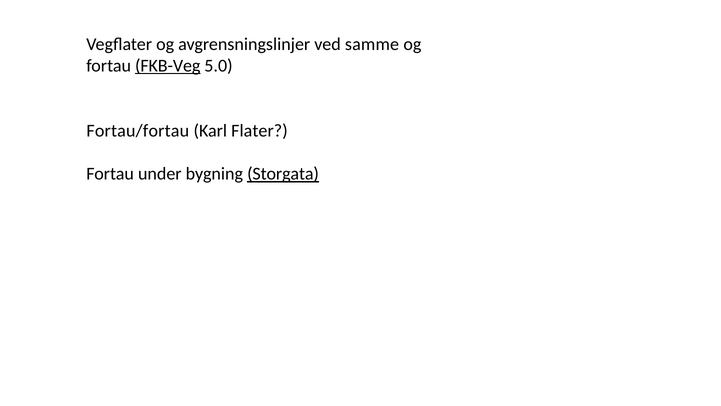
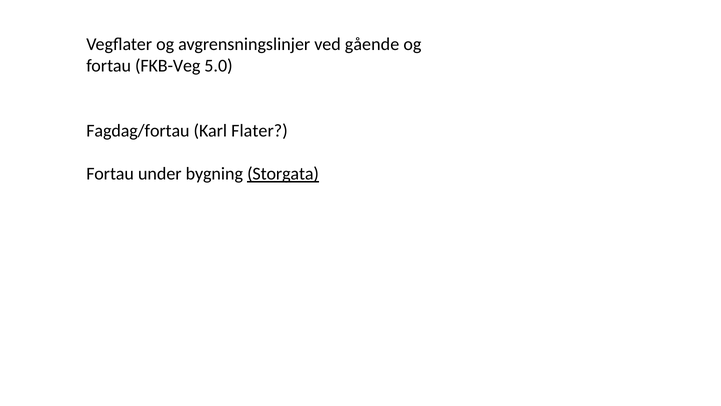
samme: samme -> gående
FKB-Veg underline: present -> none
Fortau/fortau: Fortau/fortau -> Fagdag/fortau
